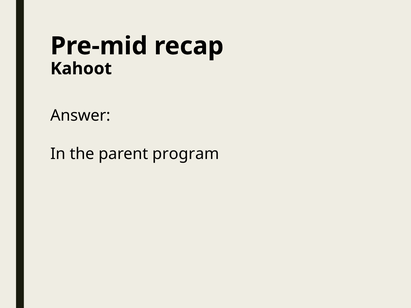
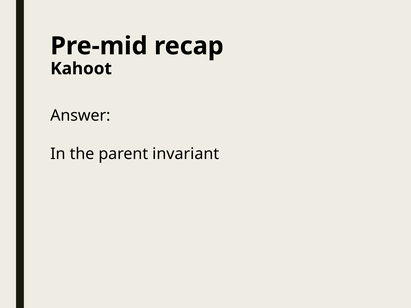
program: program -> invariant
